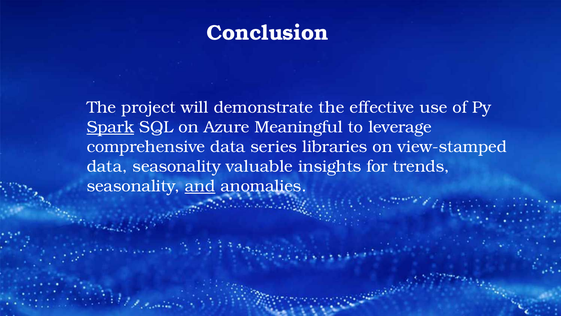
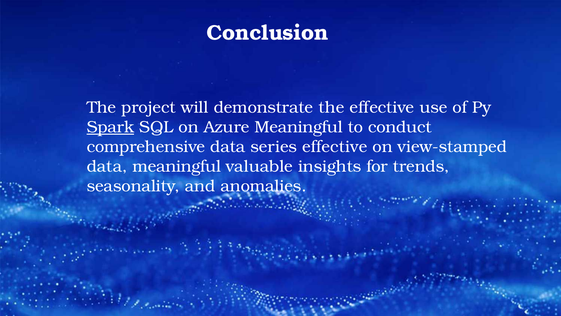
leverage: leverage -> conduct
series libraries: libraries -> effective
data seasonality: seasonality -> meaningful
and underline: present -> none
